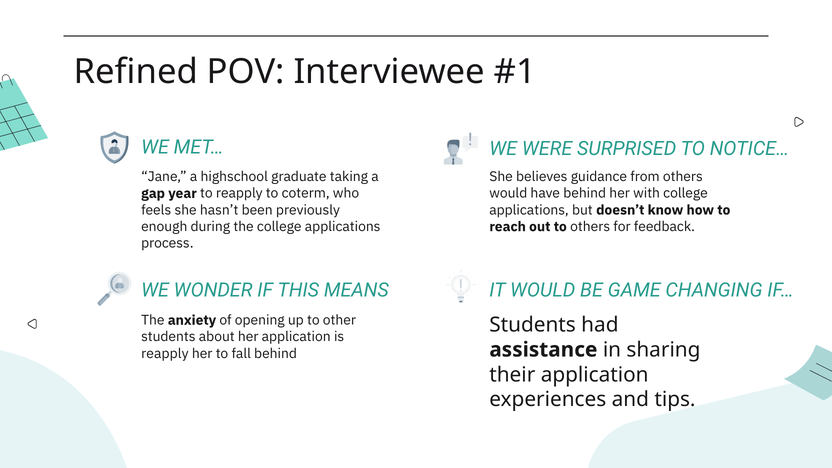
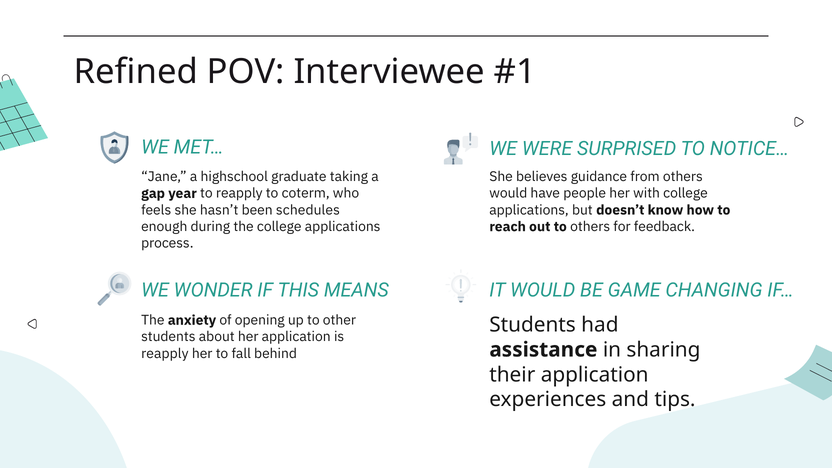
have behind: behind -> people
previously: previously -> schedules
